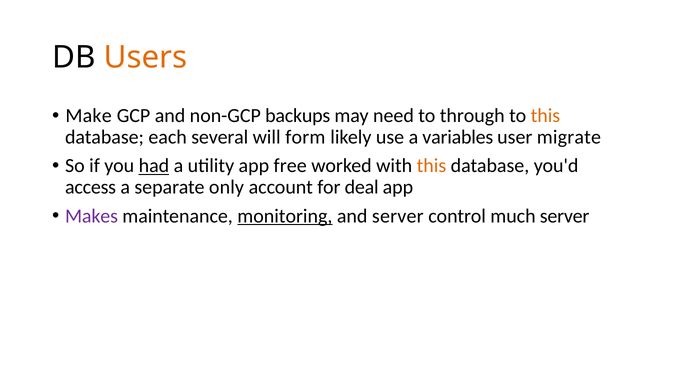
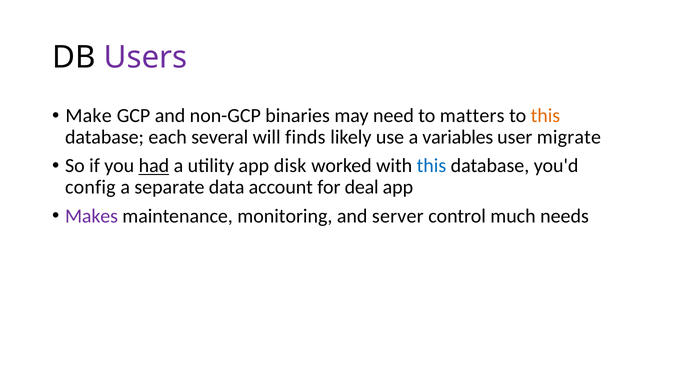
Users colour: orange -> purple
backups: backups -> binaries
through: through -> matters
form: form -> finds
free: free -> disk
this at (431, 166) colour: orange -> blue
access: access -> config
only: only -> data
monitoring underline: present -> none
much server: server -> needs
